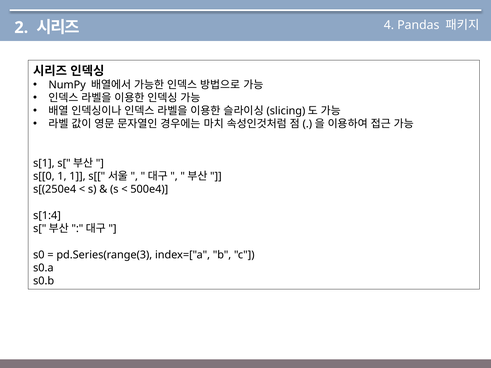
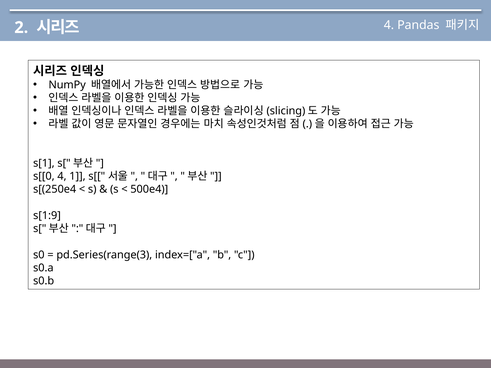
s[[0 1: 1 -> 4
s[1:4: s[1:4 -> s[1:9
